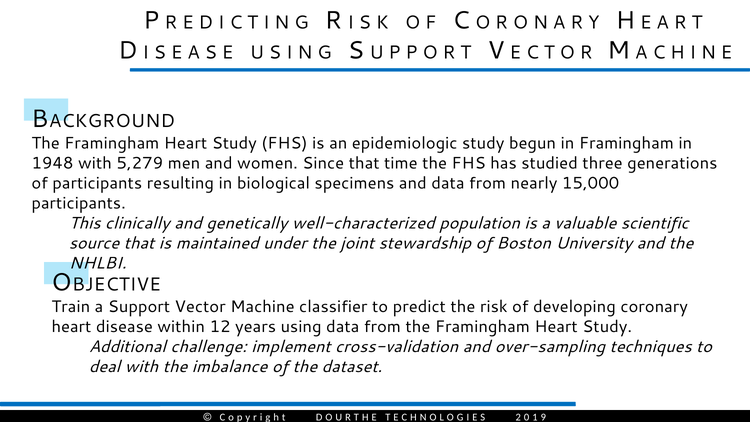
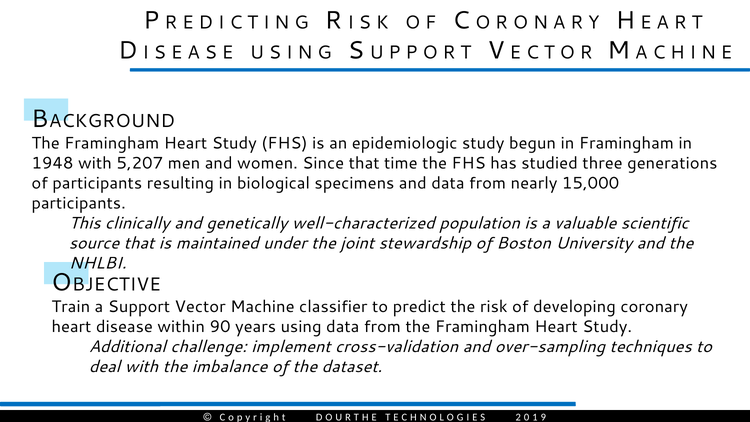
5,279: 5,279 -> 5,207
12: 12 -> 90
